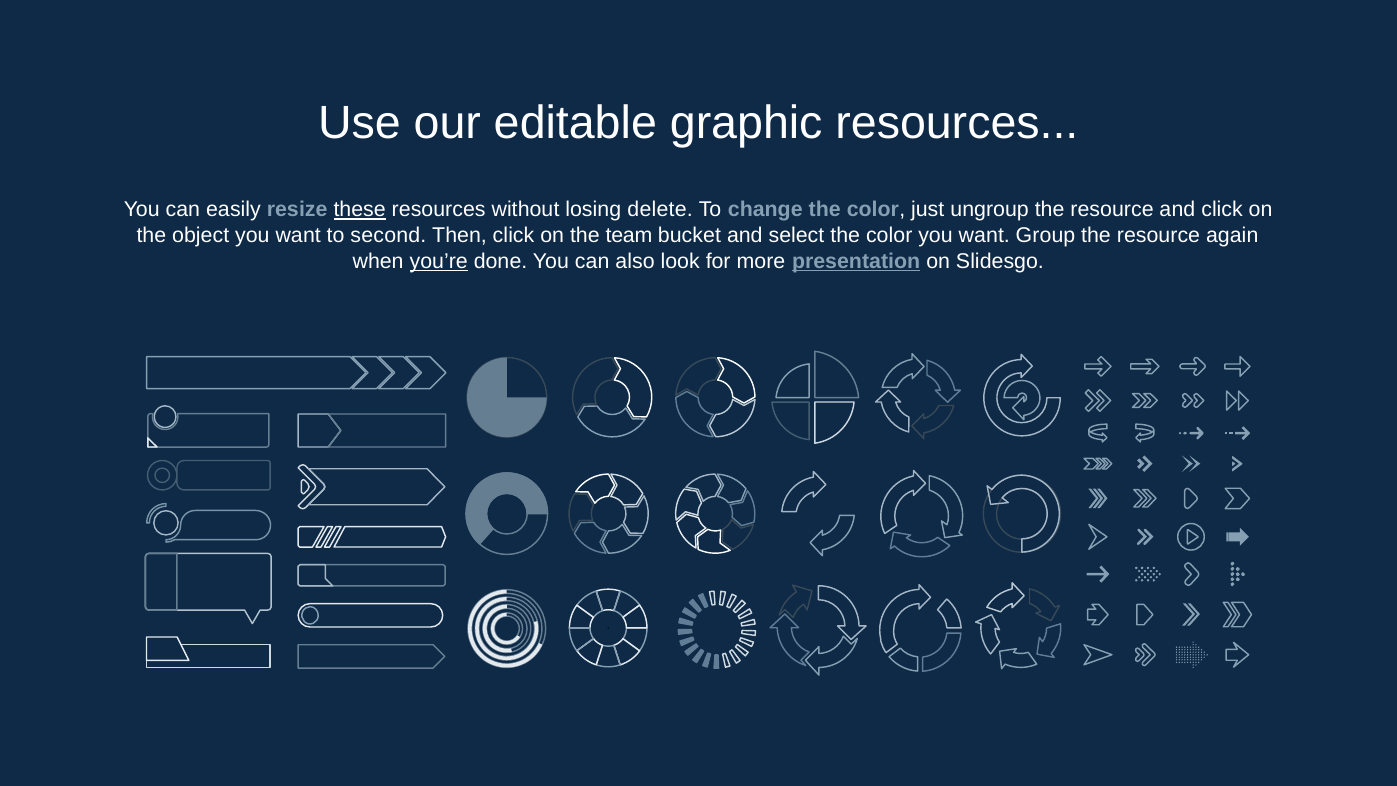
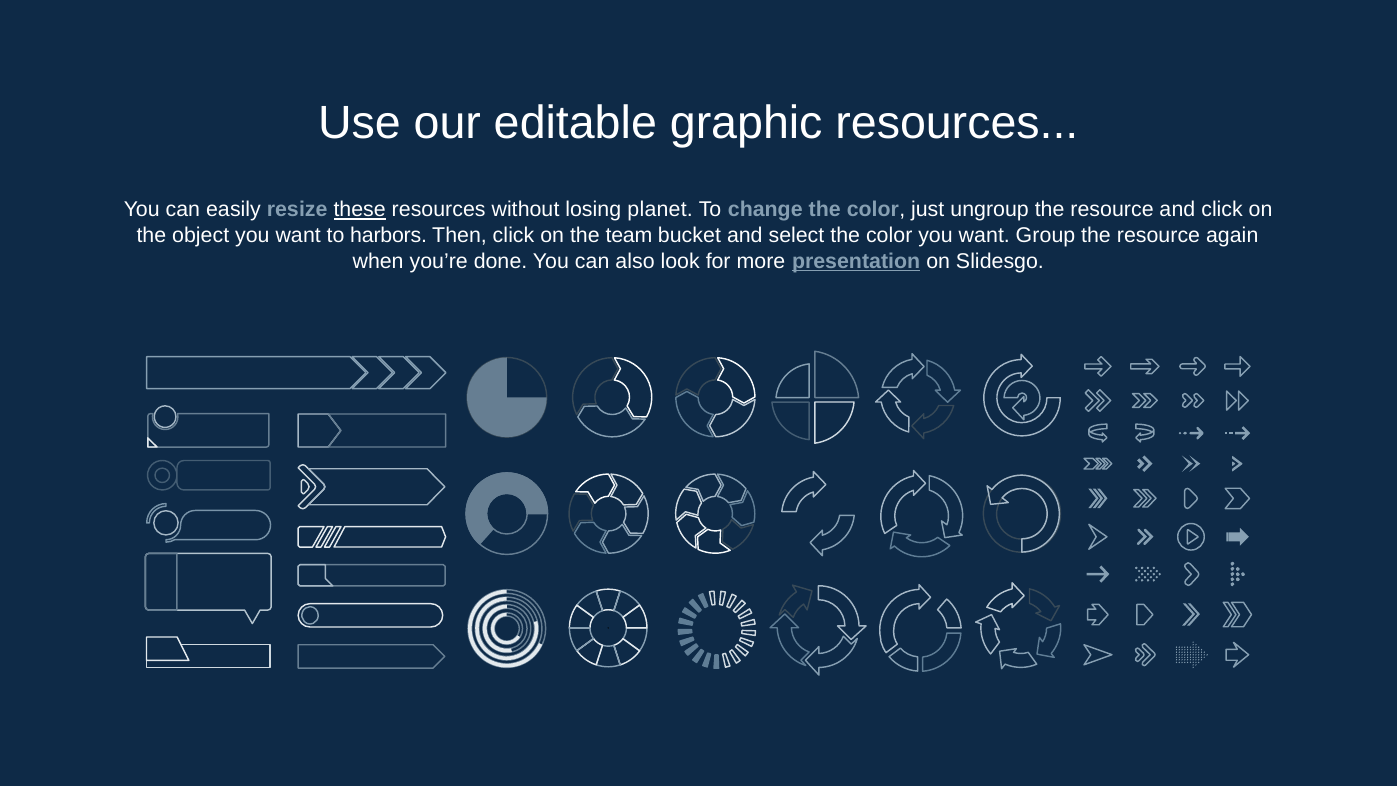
delete: delete -> planet
second: second -> harbors
you’re underline: present -> none
